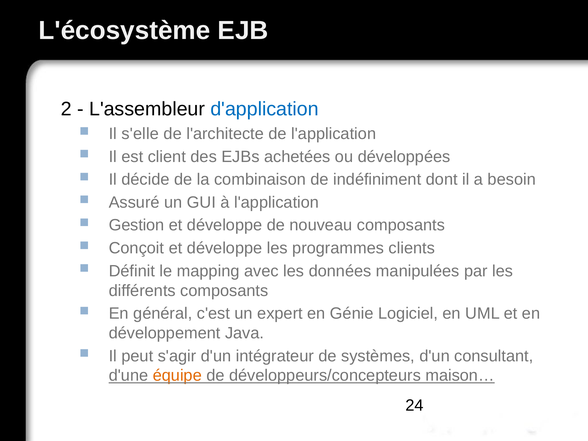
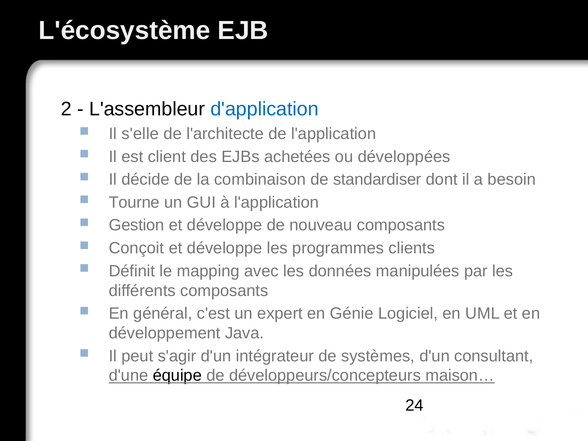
indéfiniment: indéfiniment -> standardiser
Assuré: Assuré -> Tourne
équipe colour: orange -> black
